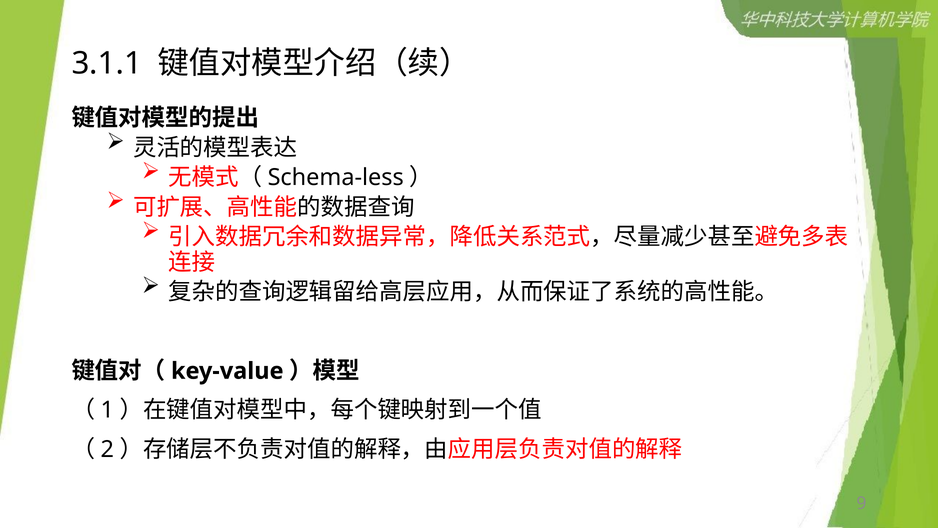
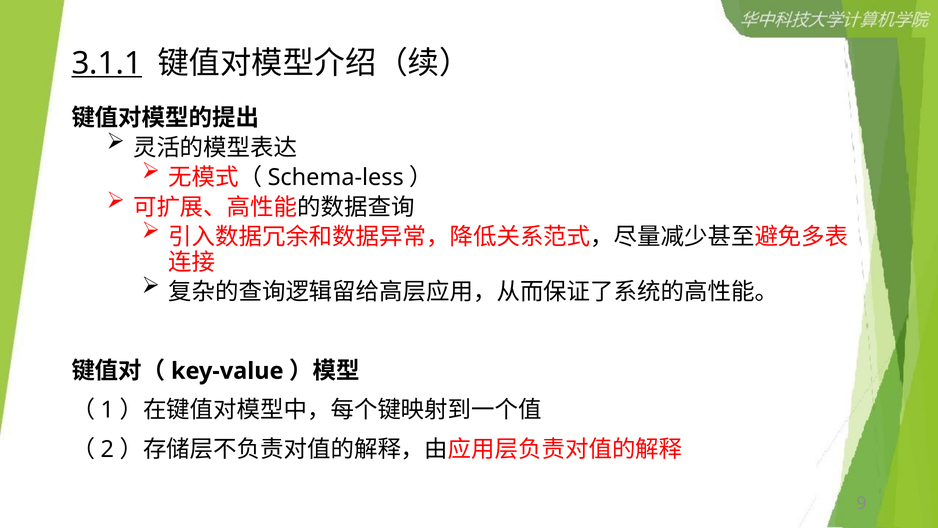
3.1.1 underline: none -> present
